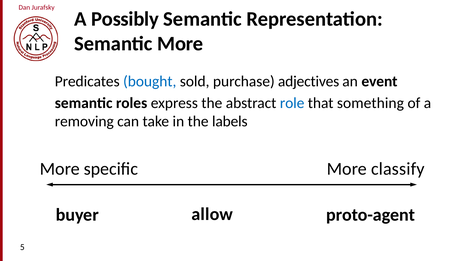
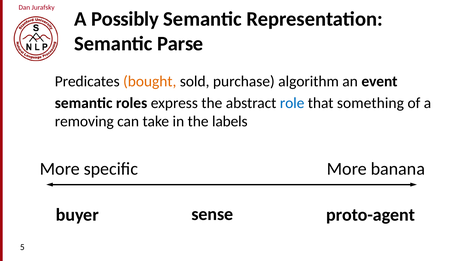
Semantic More: More -> Parse
bought colour: blue -> orange
adjectives: adjectives -> algorithm
classify: classify -> banana
allow: allow -> sense
